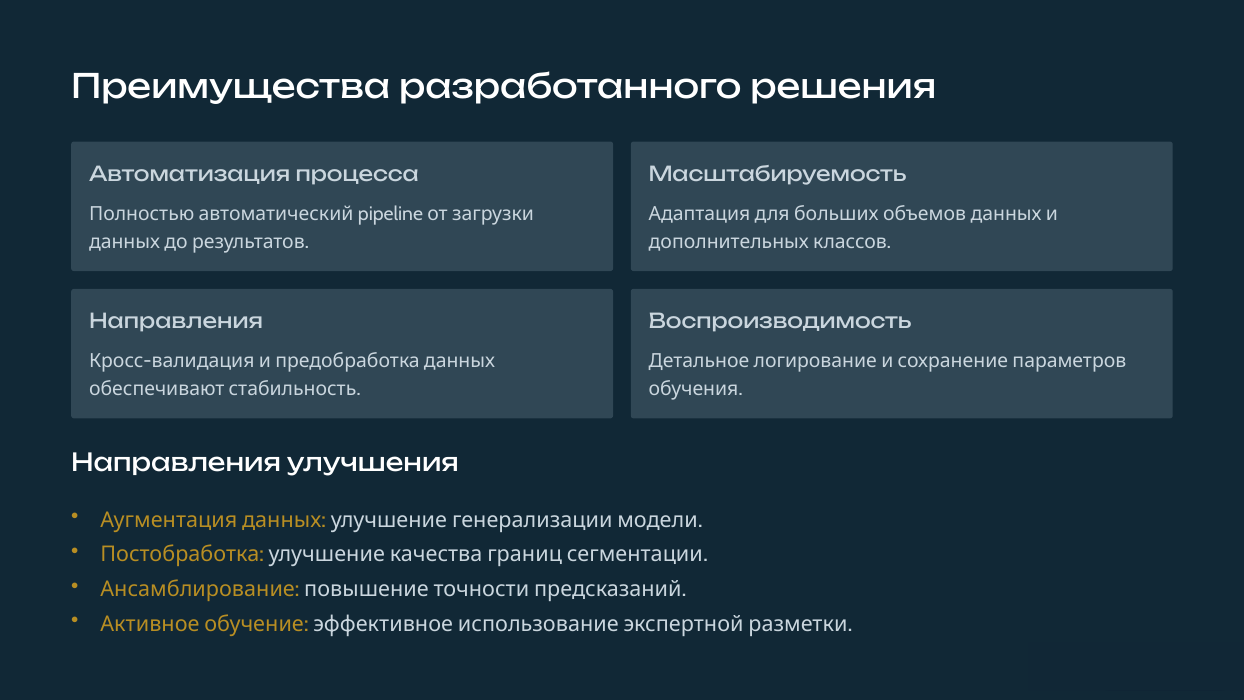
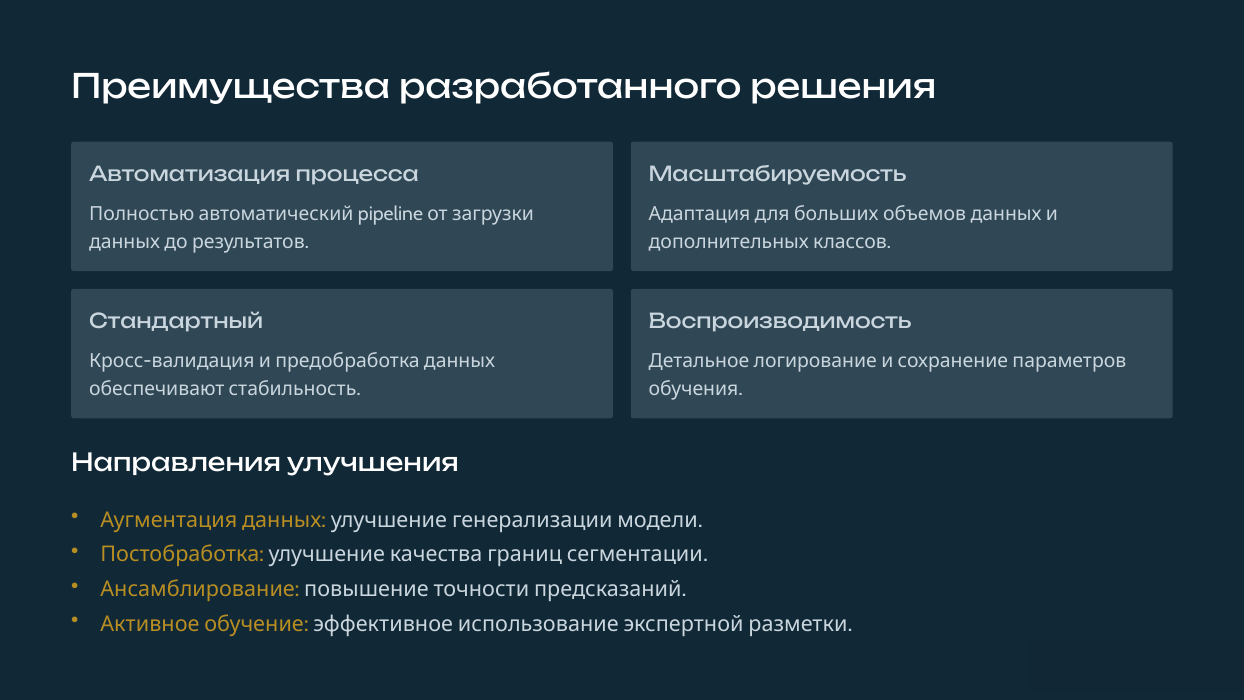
Направления at (176, 322): Направления -> Стандартный
